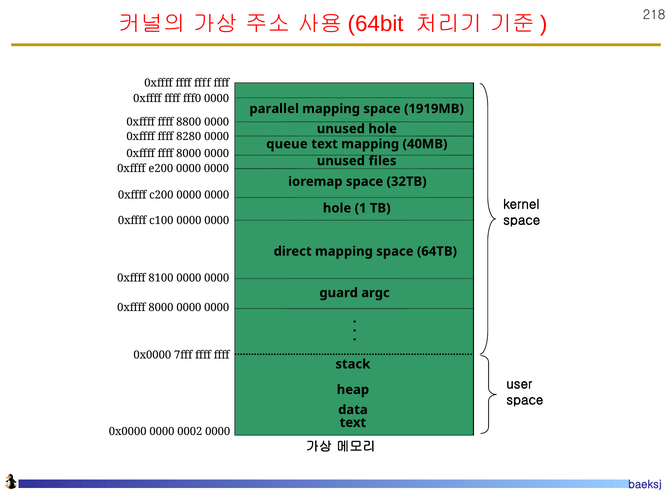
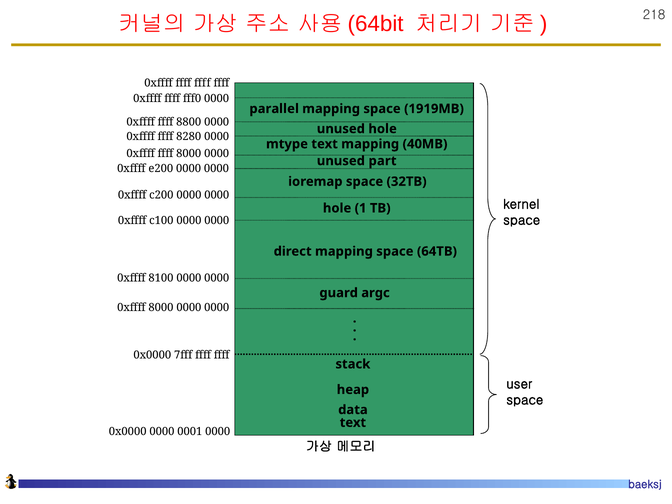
queue: queue -> mtype
files: files -> part
0002: 0002 -> 0001
